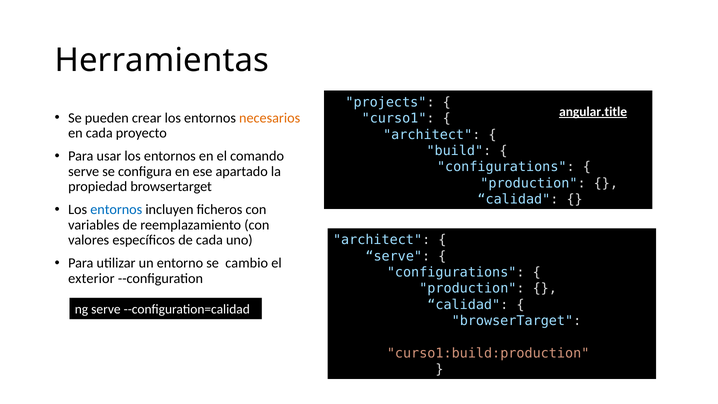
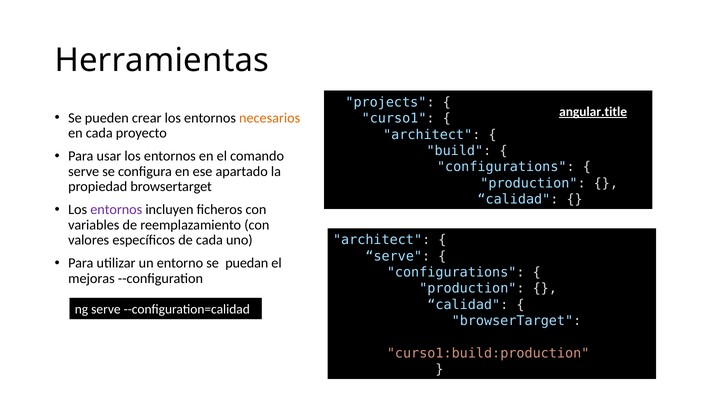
entornos at (116, 210) colour: blue -> purple
cambio: cambio -> puedan
exterior: exterior -> mejoras
